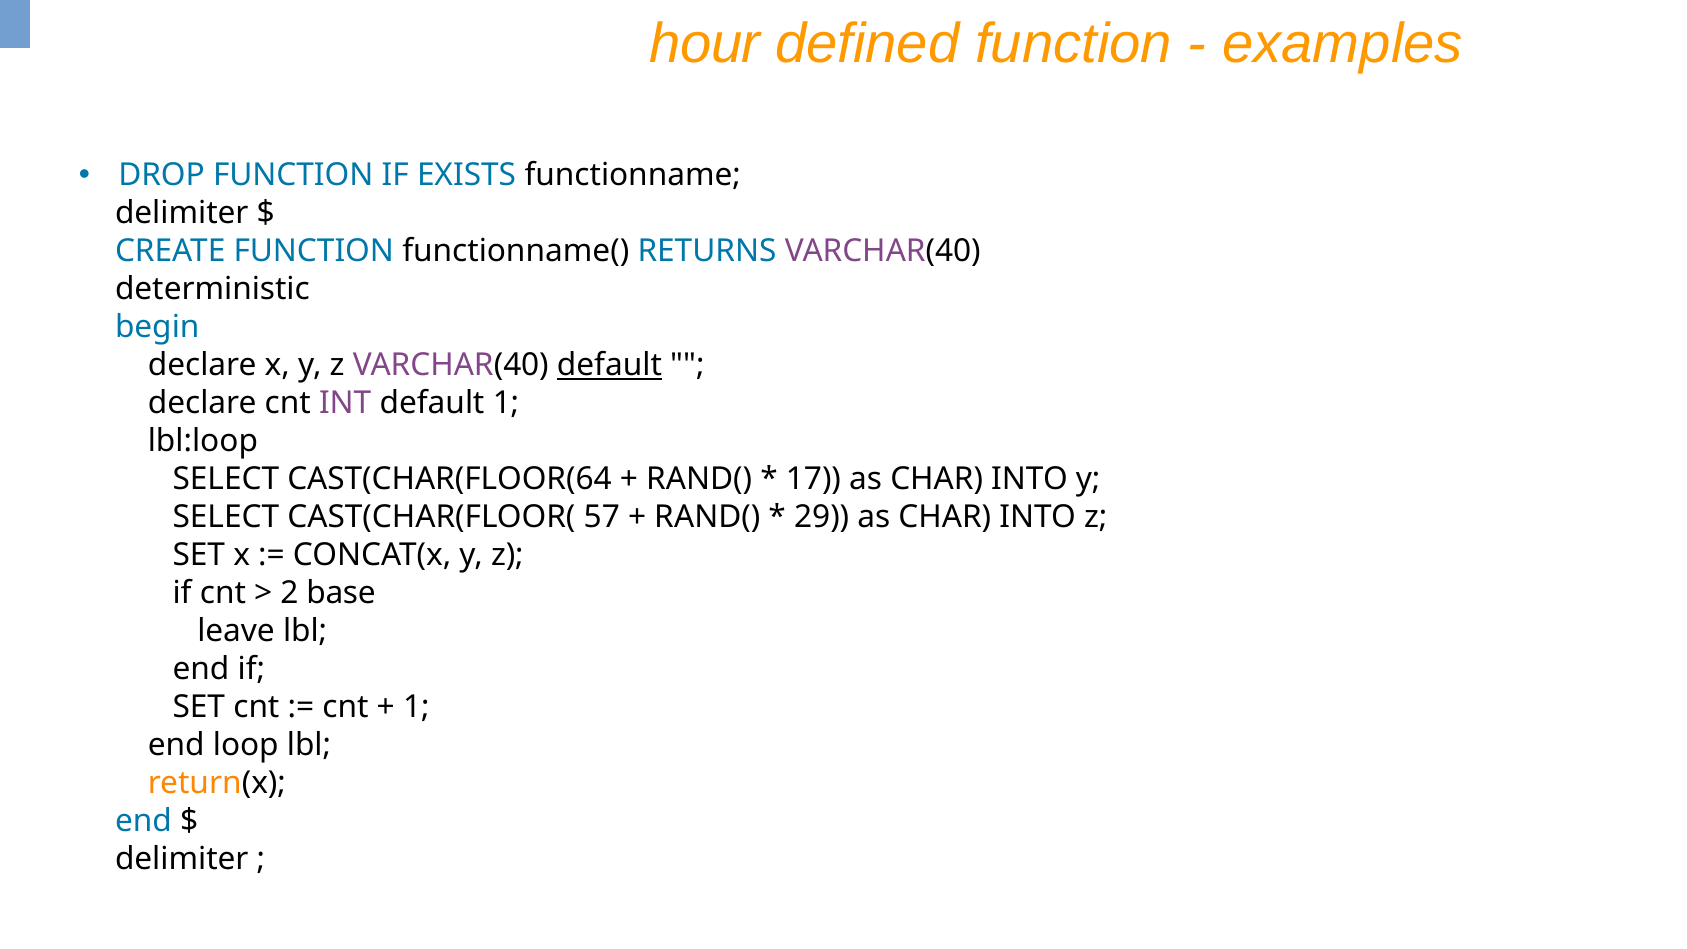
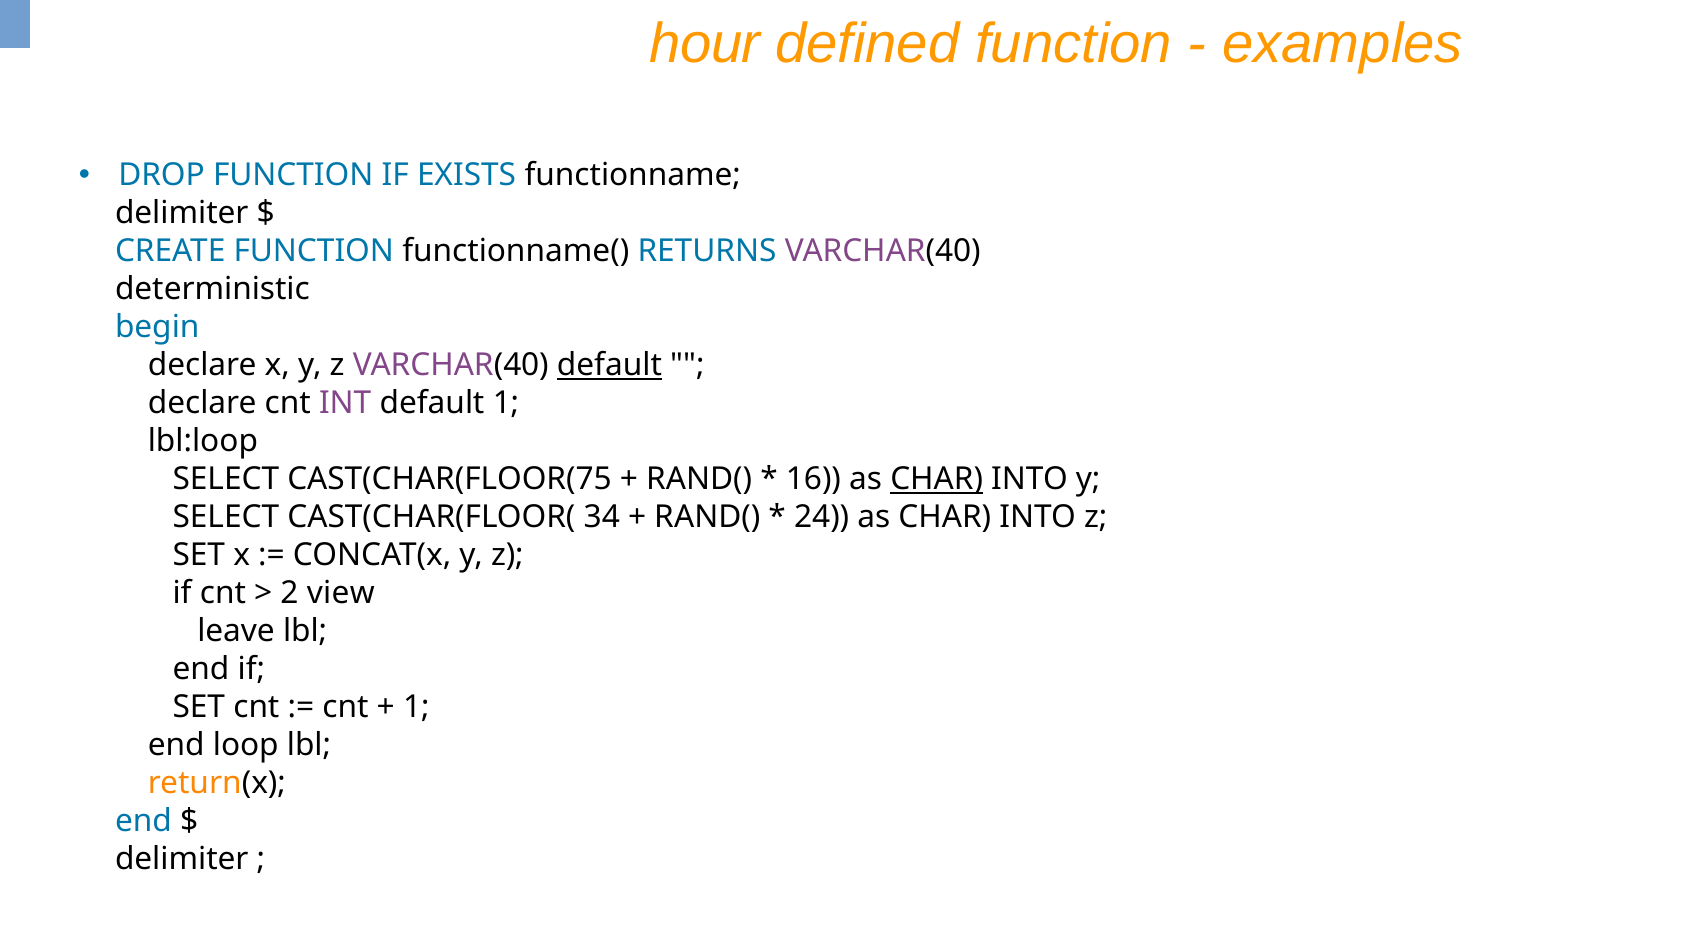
CAST(CHAR(FLOOR(64: CAST(CHAR(FLOOR(64 -> CAST(CHAR(FLOOR(75
17: 17 -> 16
CHAR at (937, 479) underline: none -> present
57: 57 -> 34
29: 29 -> 24
base: base -> view
